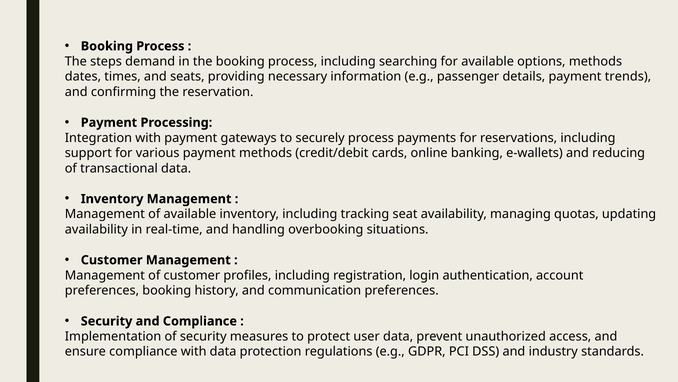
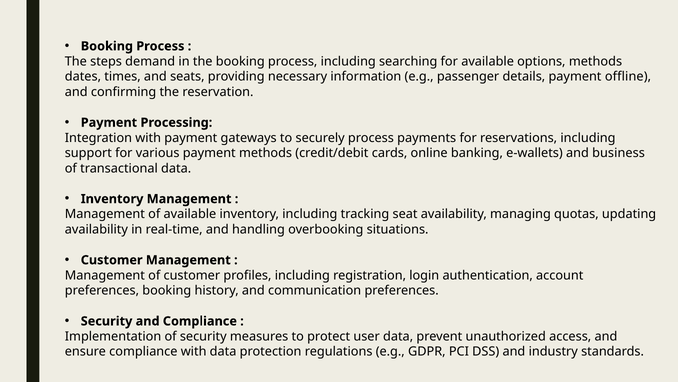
trends: trends -> offline
reducing: reducing -> business
